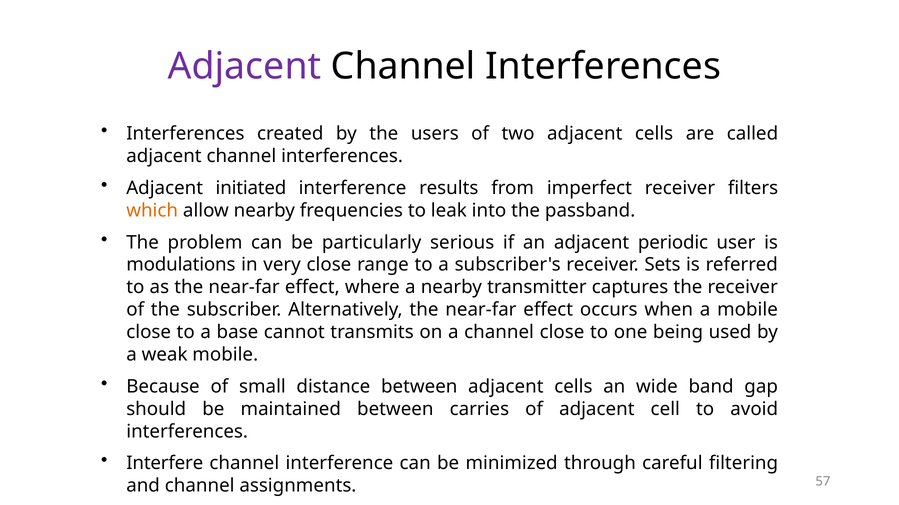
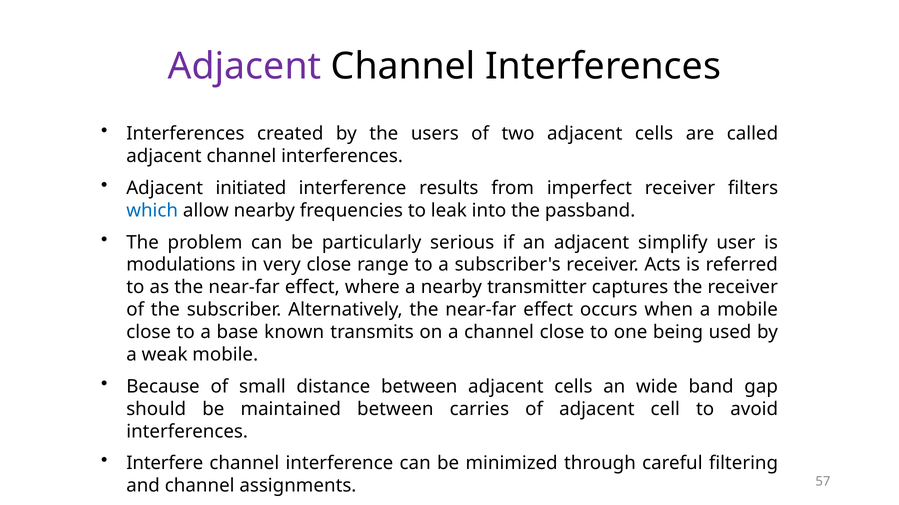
which colour: orange -> blue
periodic: periodic -> simplify
Sets: Sets -> Acts
cannot: cannot -> known
